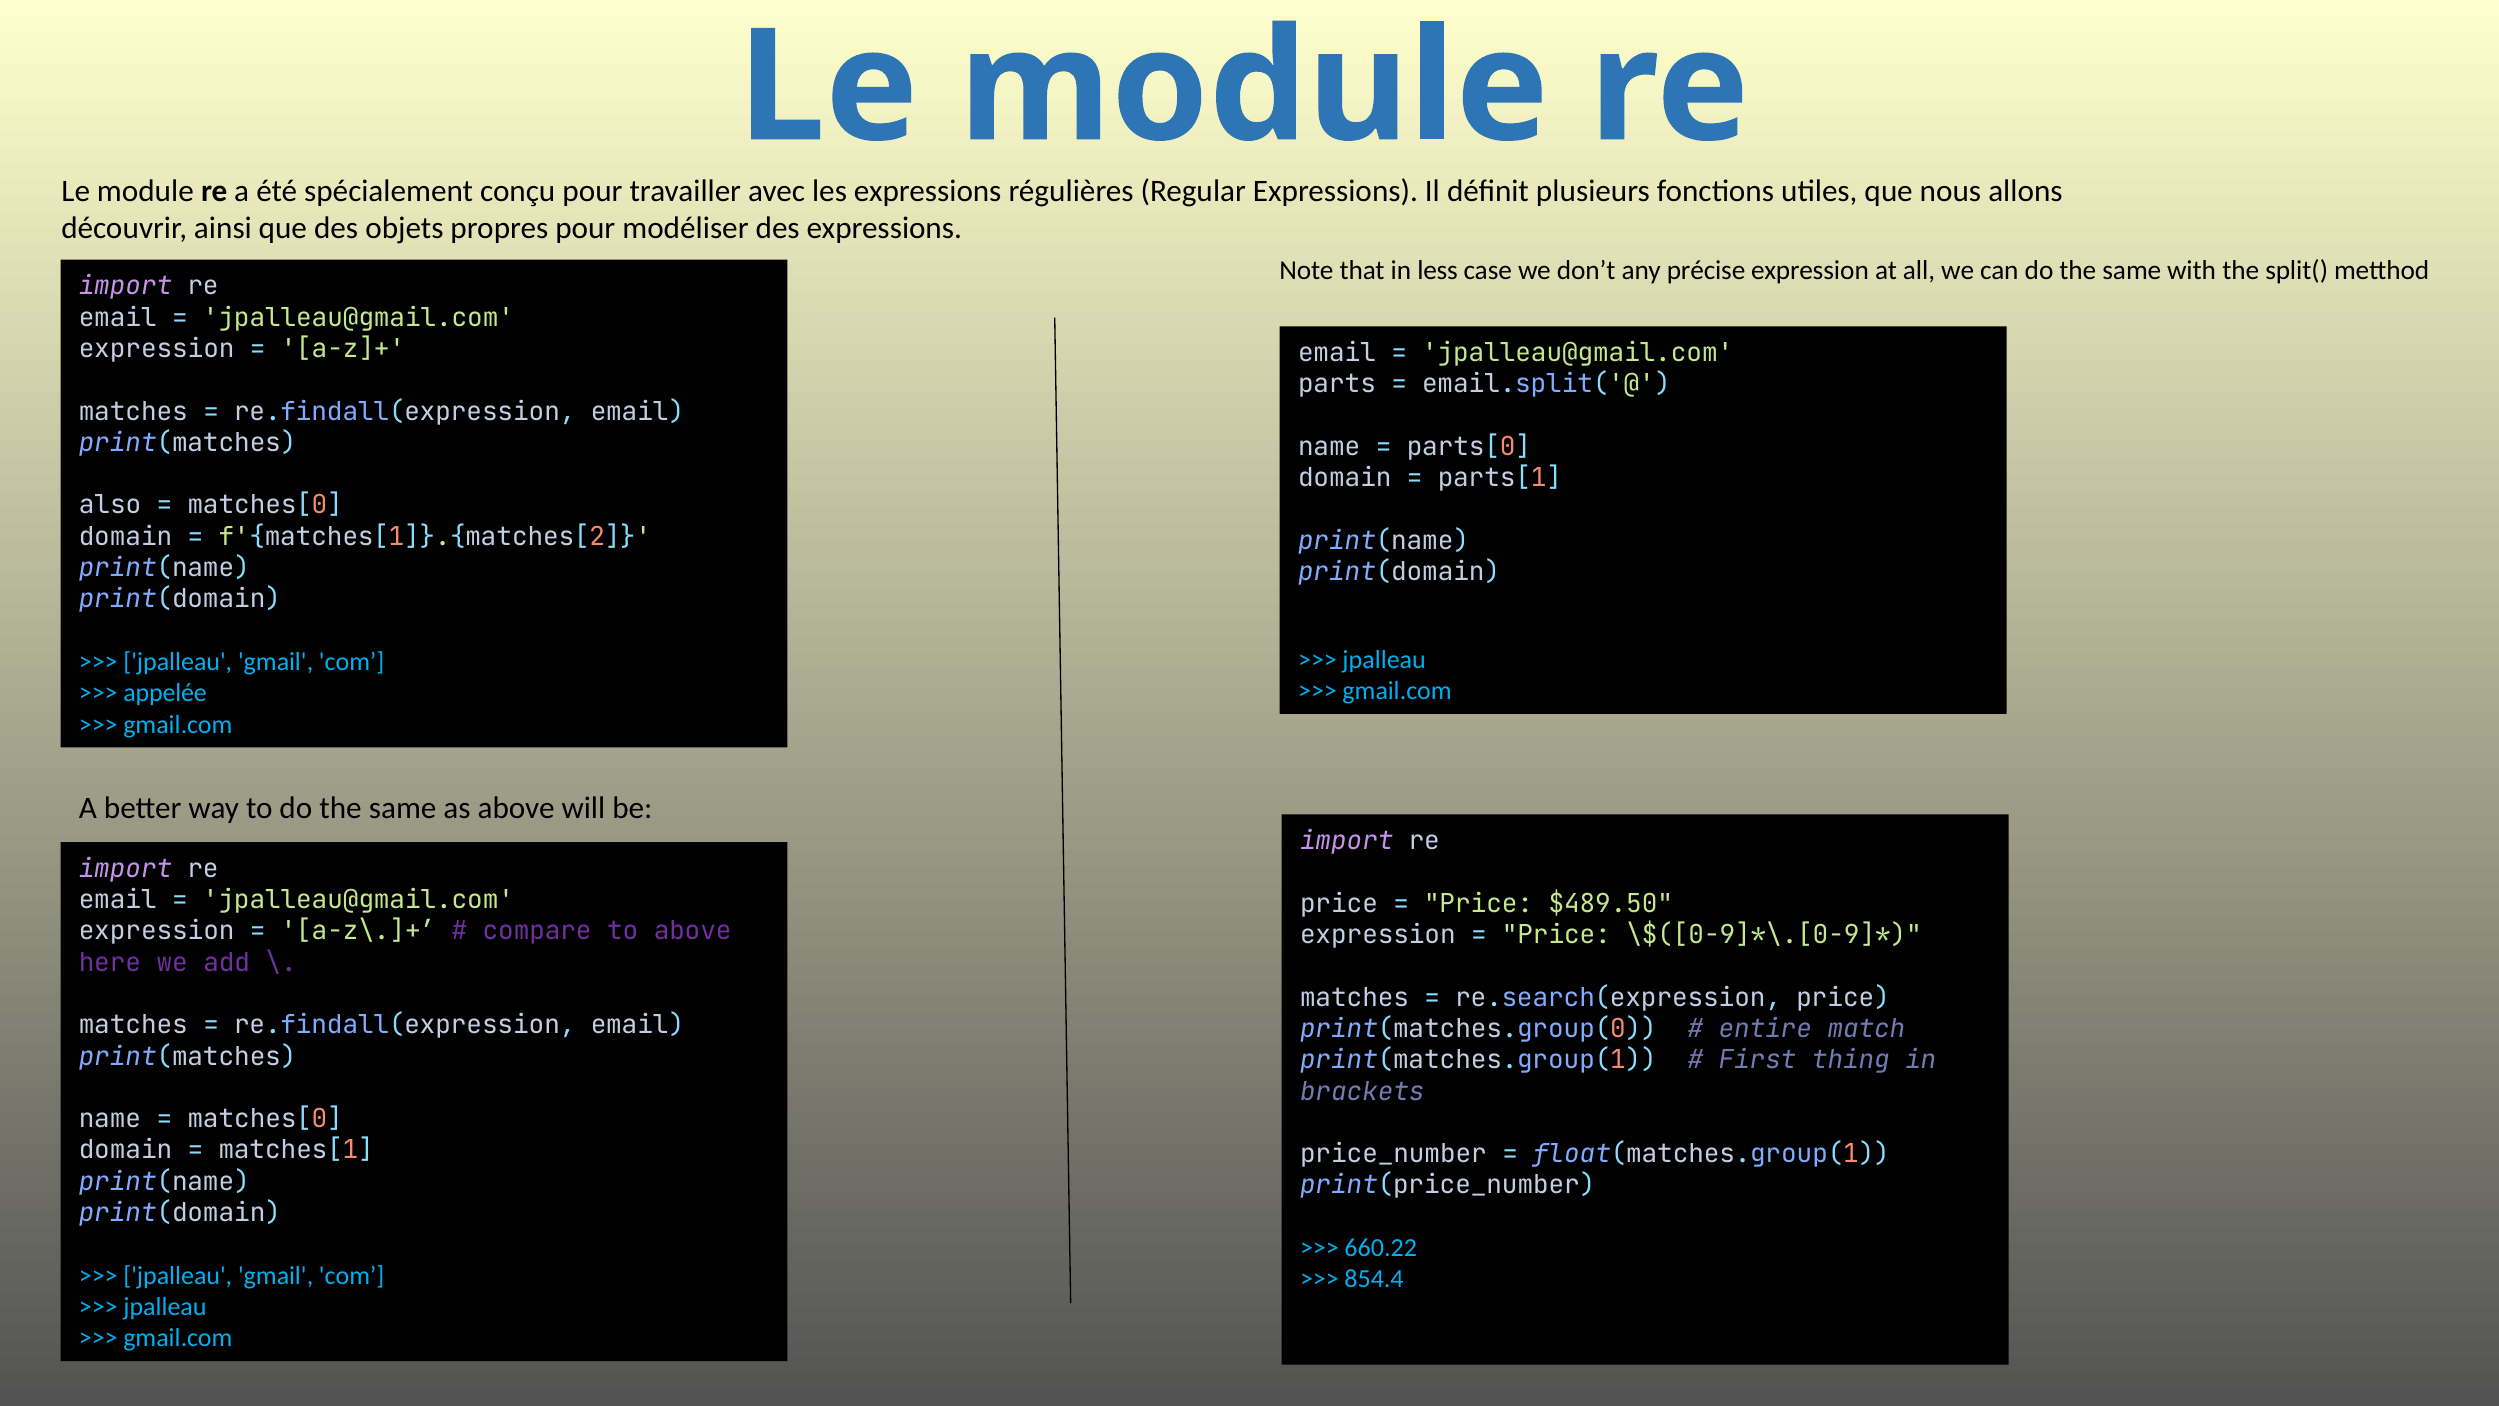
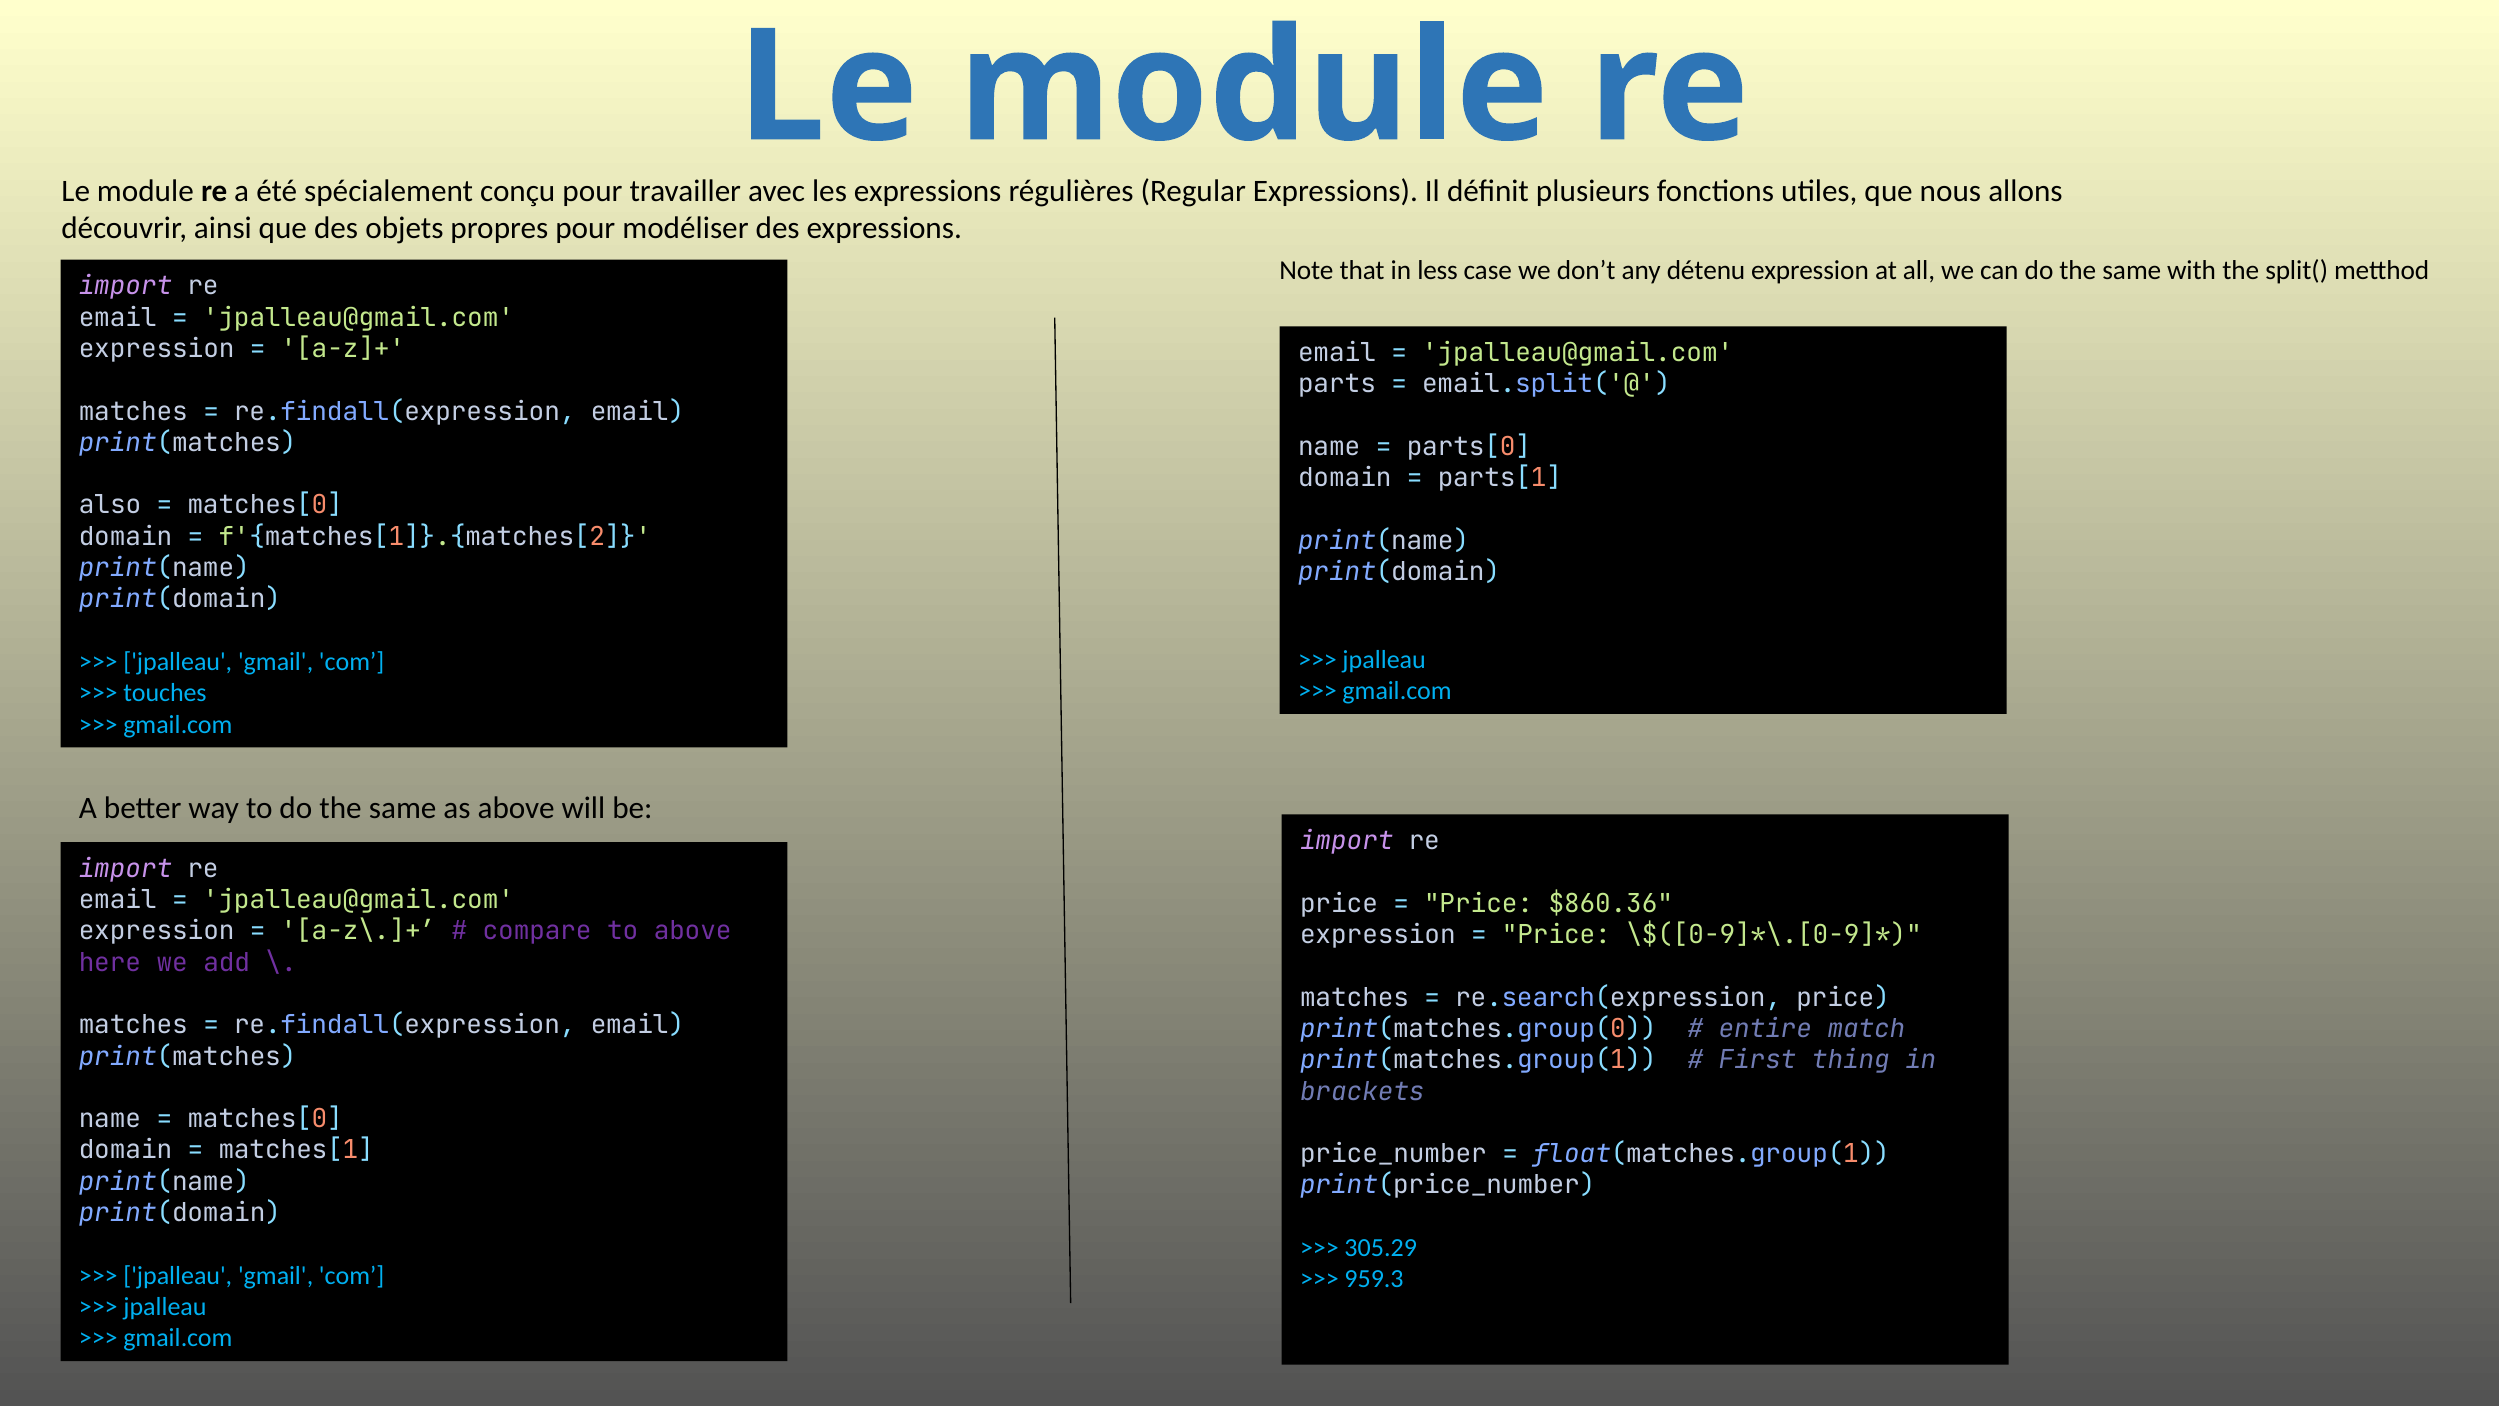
précise: précise -> détenu
appelée: appelée -> touches
$489.50: $489.50 -> $860.36
660.22: 660.22 -> 305.29
854.4: 854.4 -> 959.3
